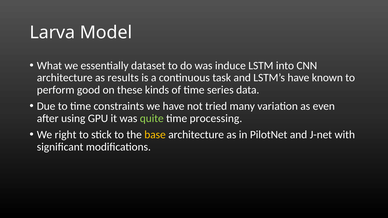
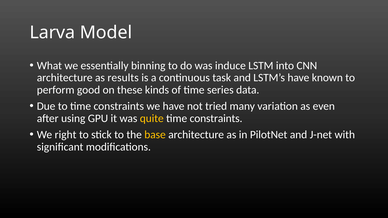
dataset: dataset -> binning
quite colour: light green -> yellow
processing at (216, 119): processing -> constraints
